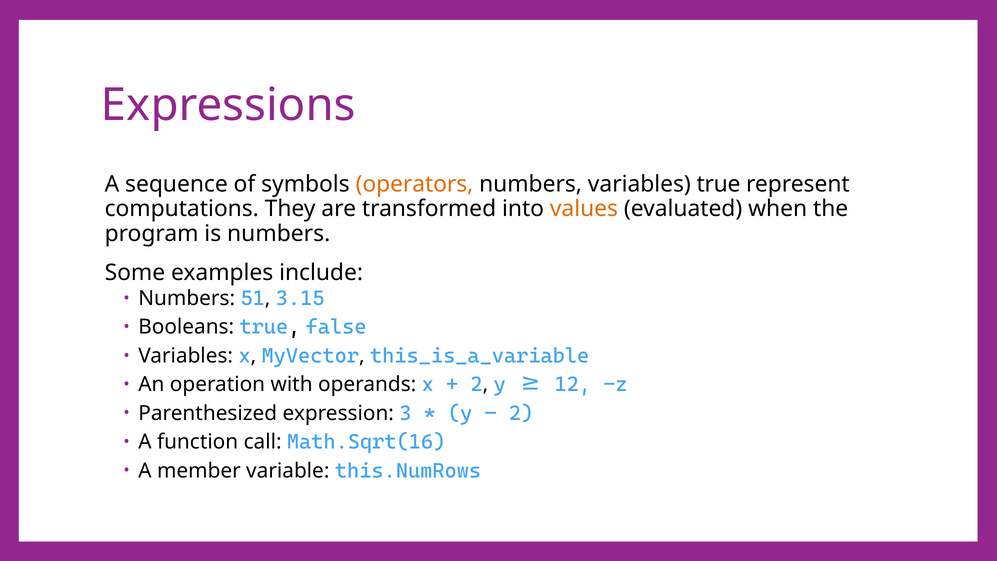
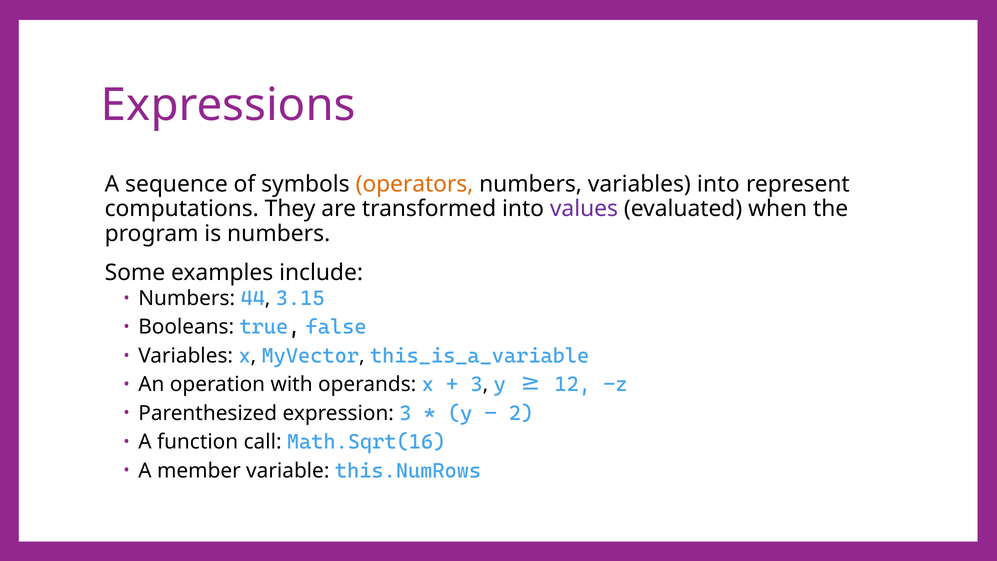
variables true: true -> into
values colour: orange -> purple
51: 51 -> 44
2 at (477, 384): 2 -> 3
